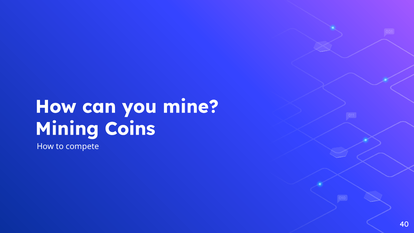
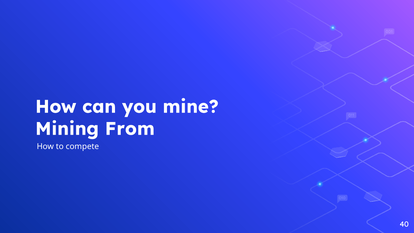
Coins: Coins -> From
